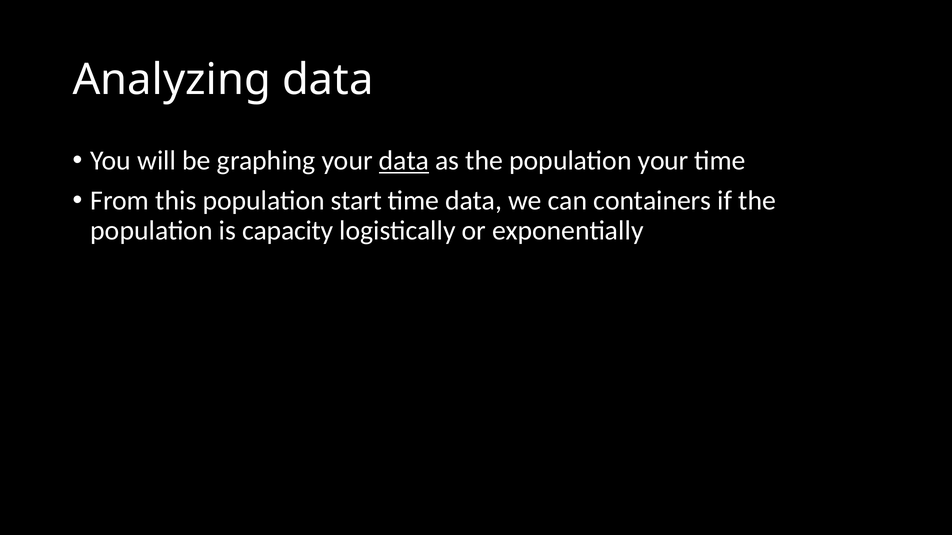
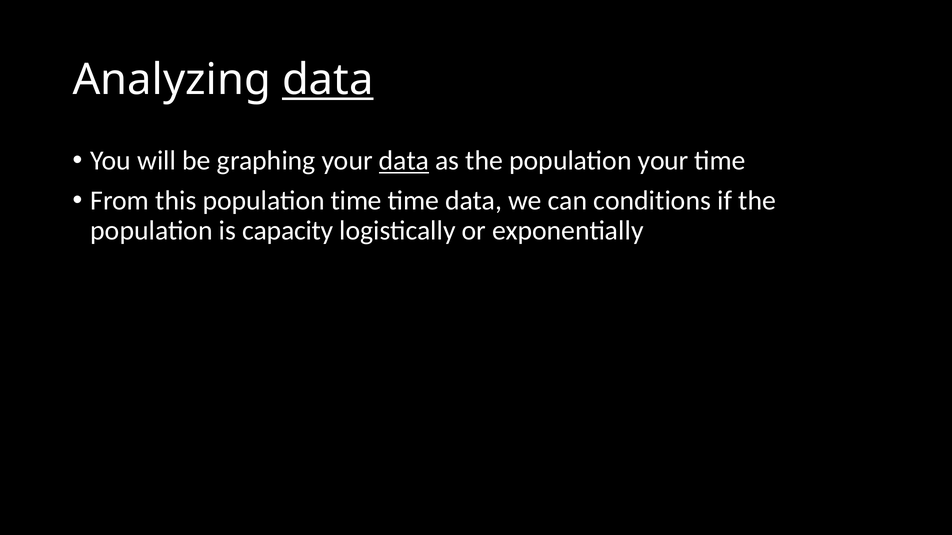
data at (328, 80) underline: none -> present
population start: start -> time
containers: containers -> conditions
